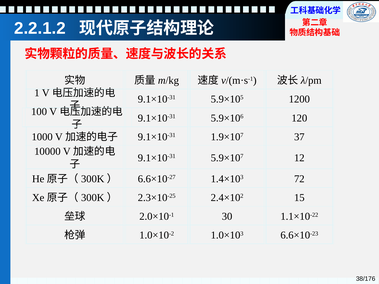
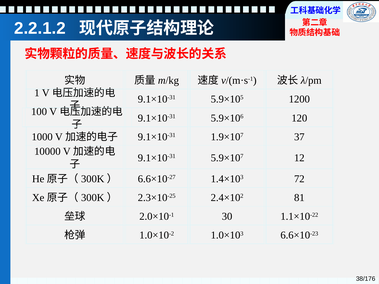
15: 15 -> 81
